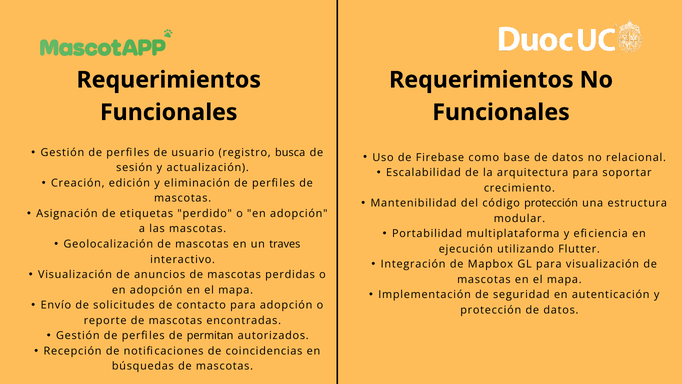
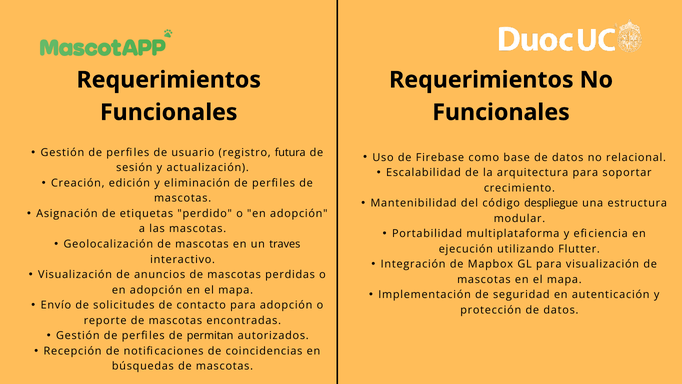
busca: busca -> futura
código protección: protección -> despliegue
